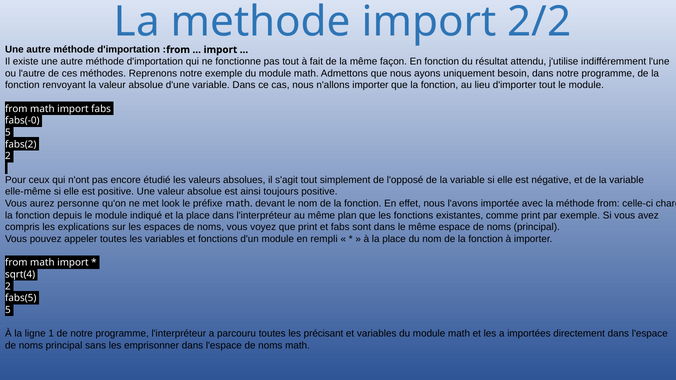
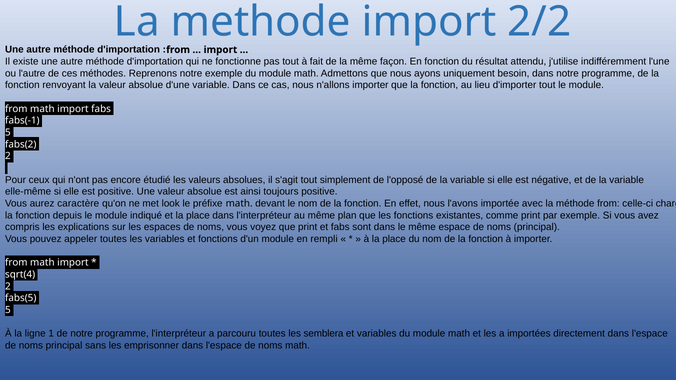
fabs(-0: fabs(-0 -> fabs(-1
personne: personne -> caractère
précisant: précisant -> semblera
